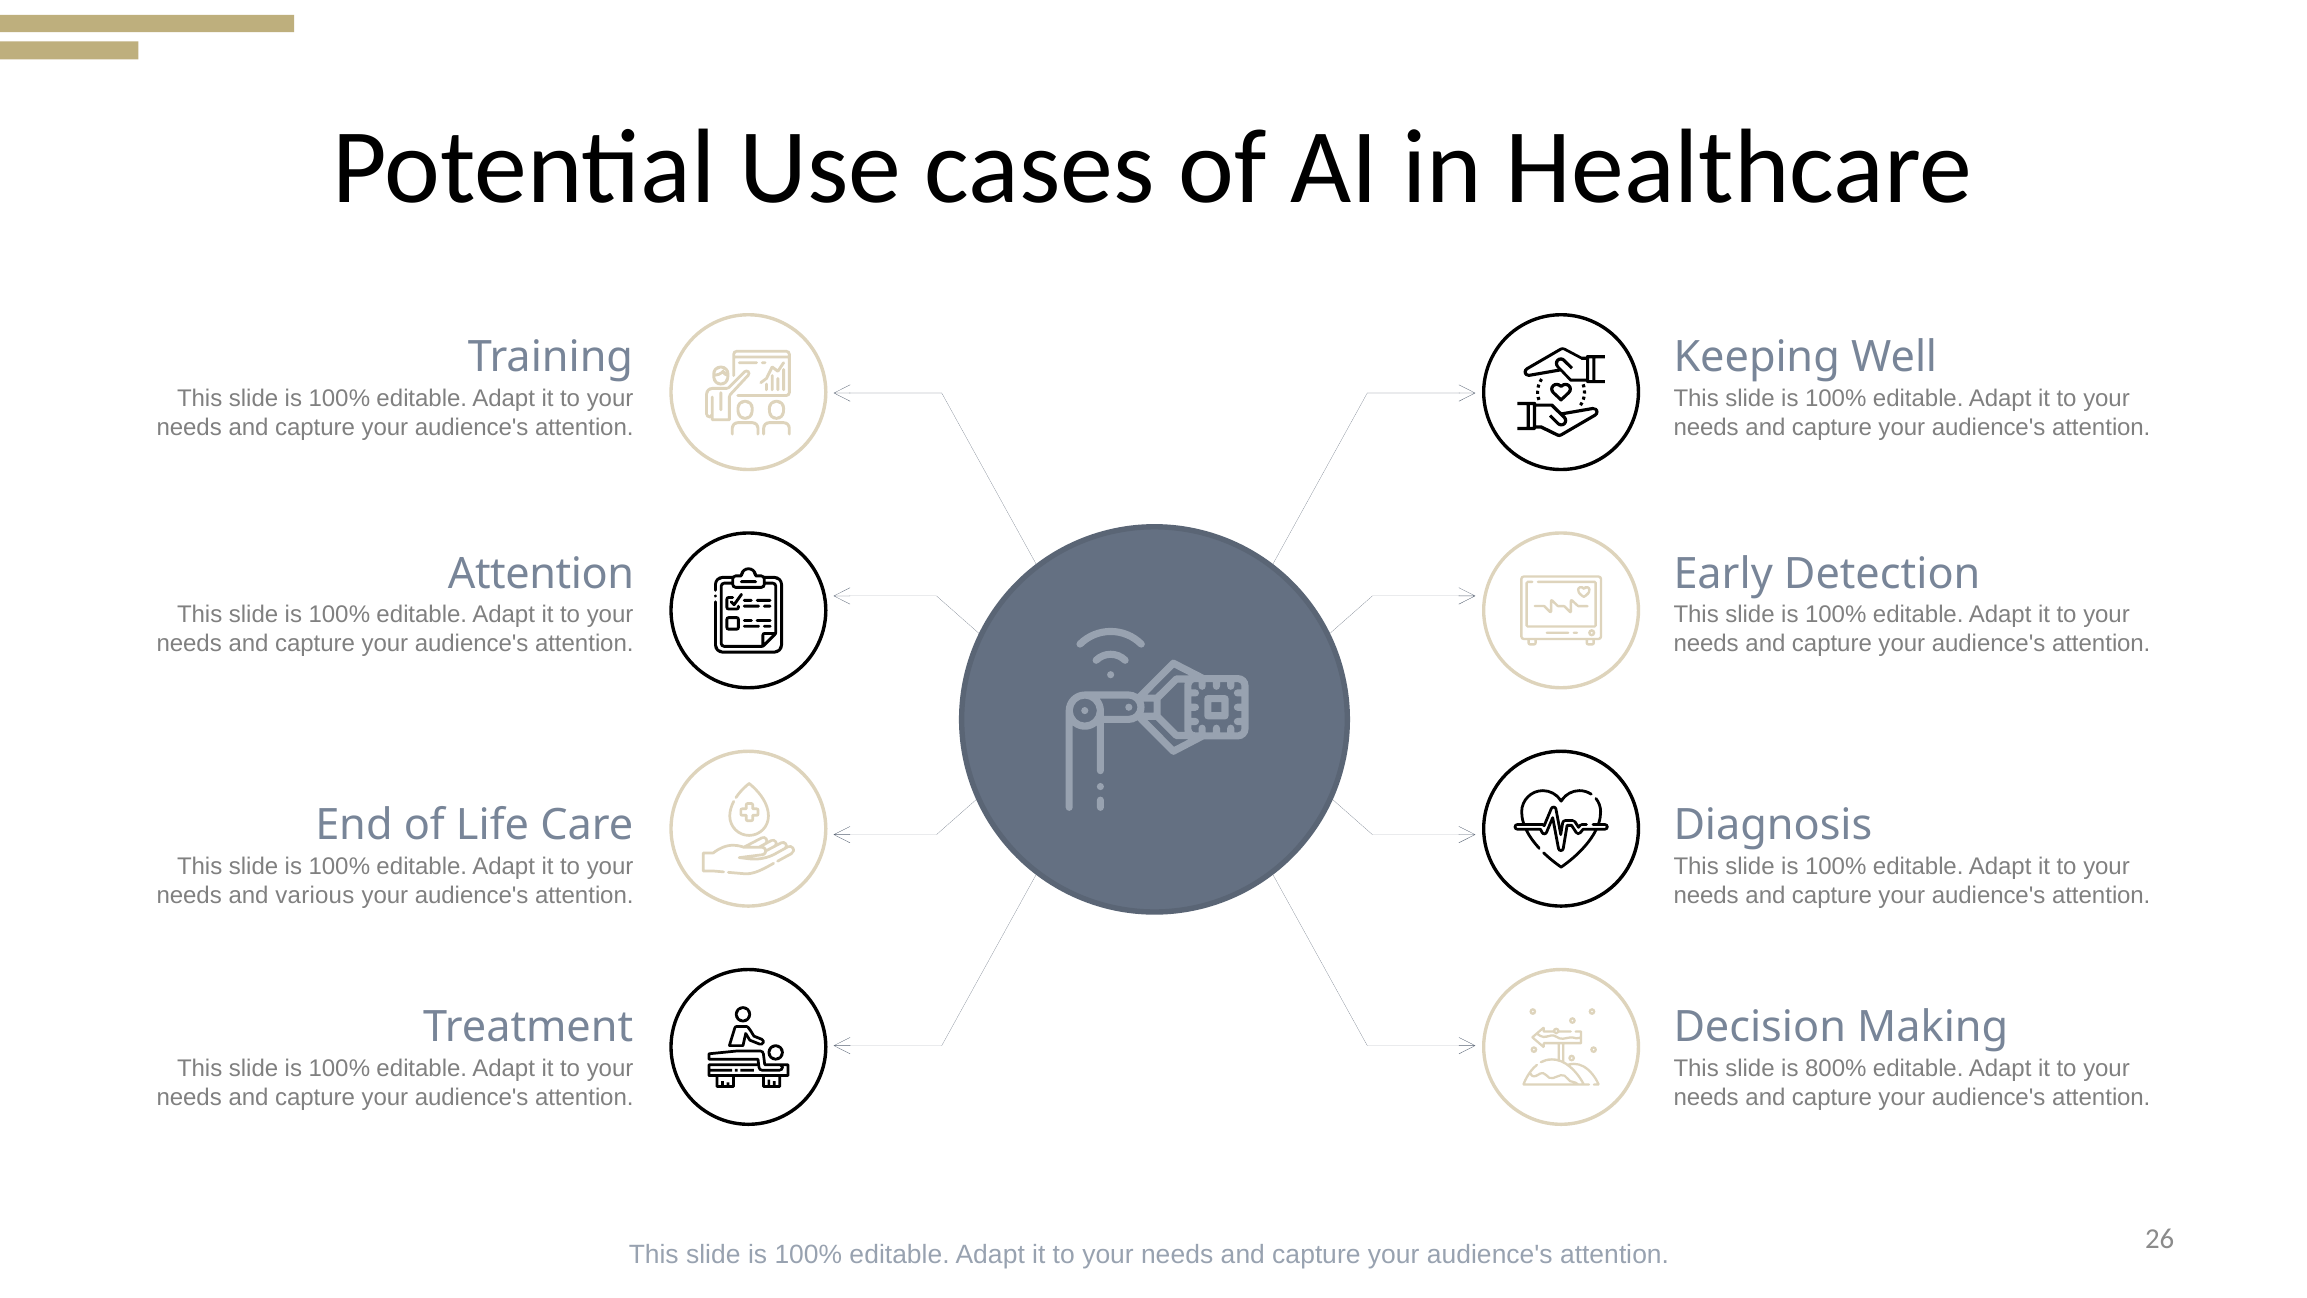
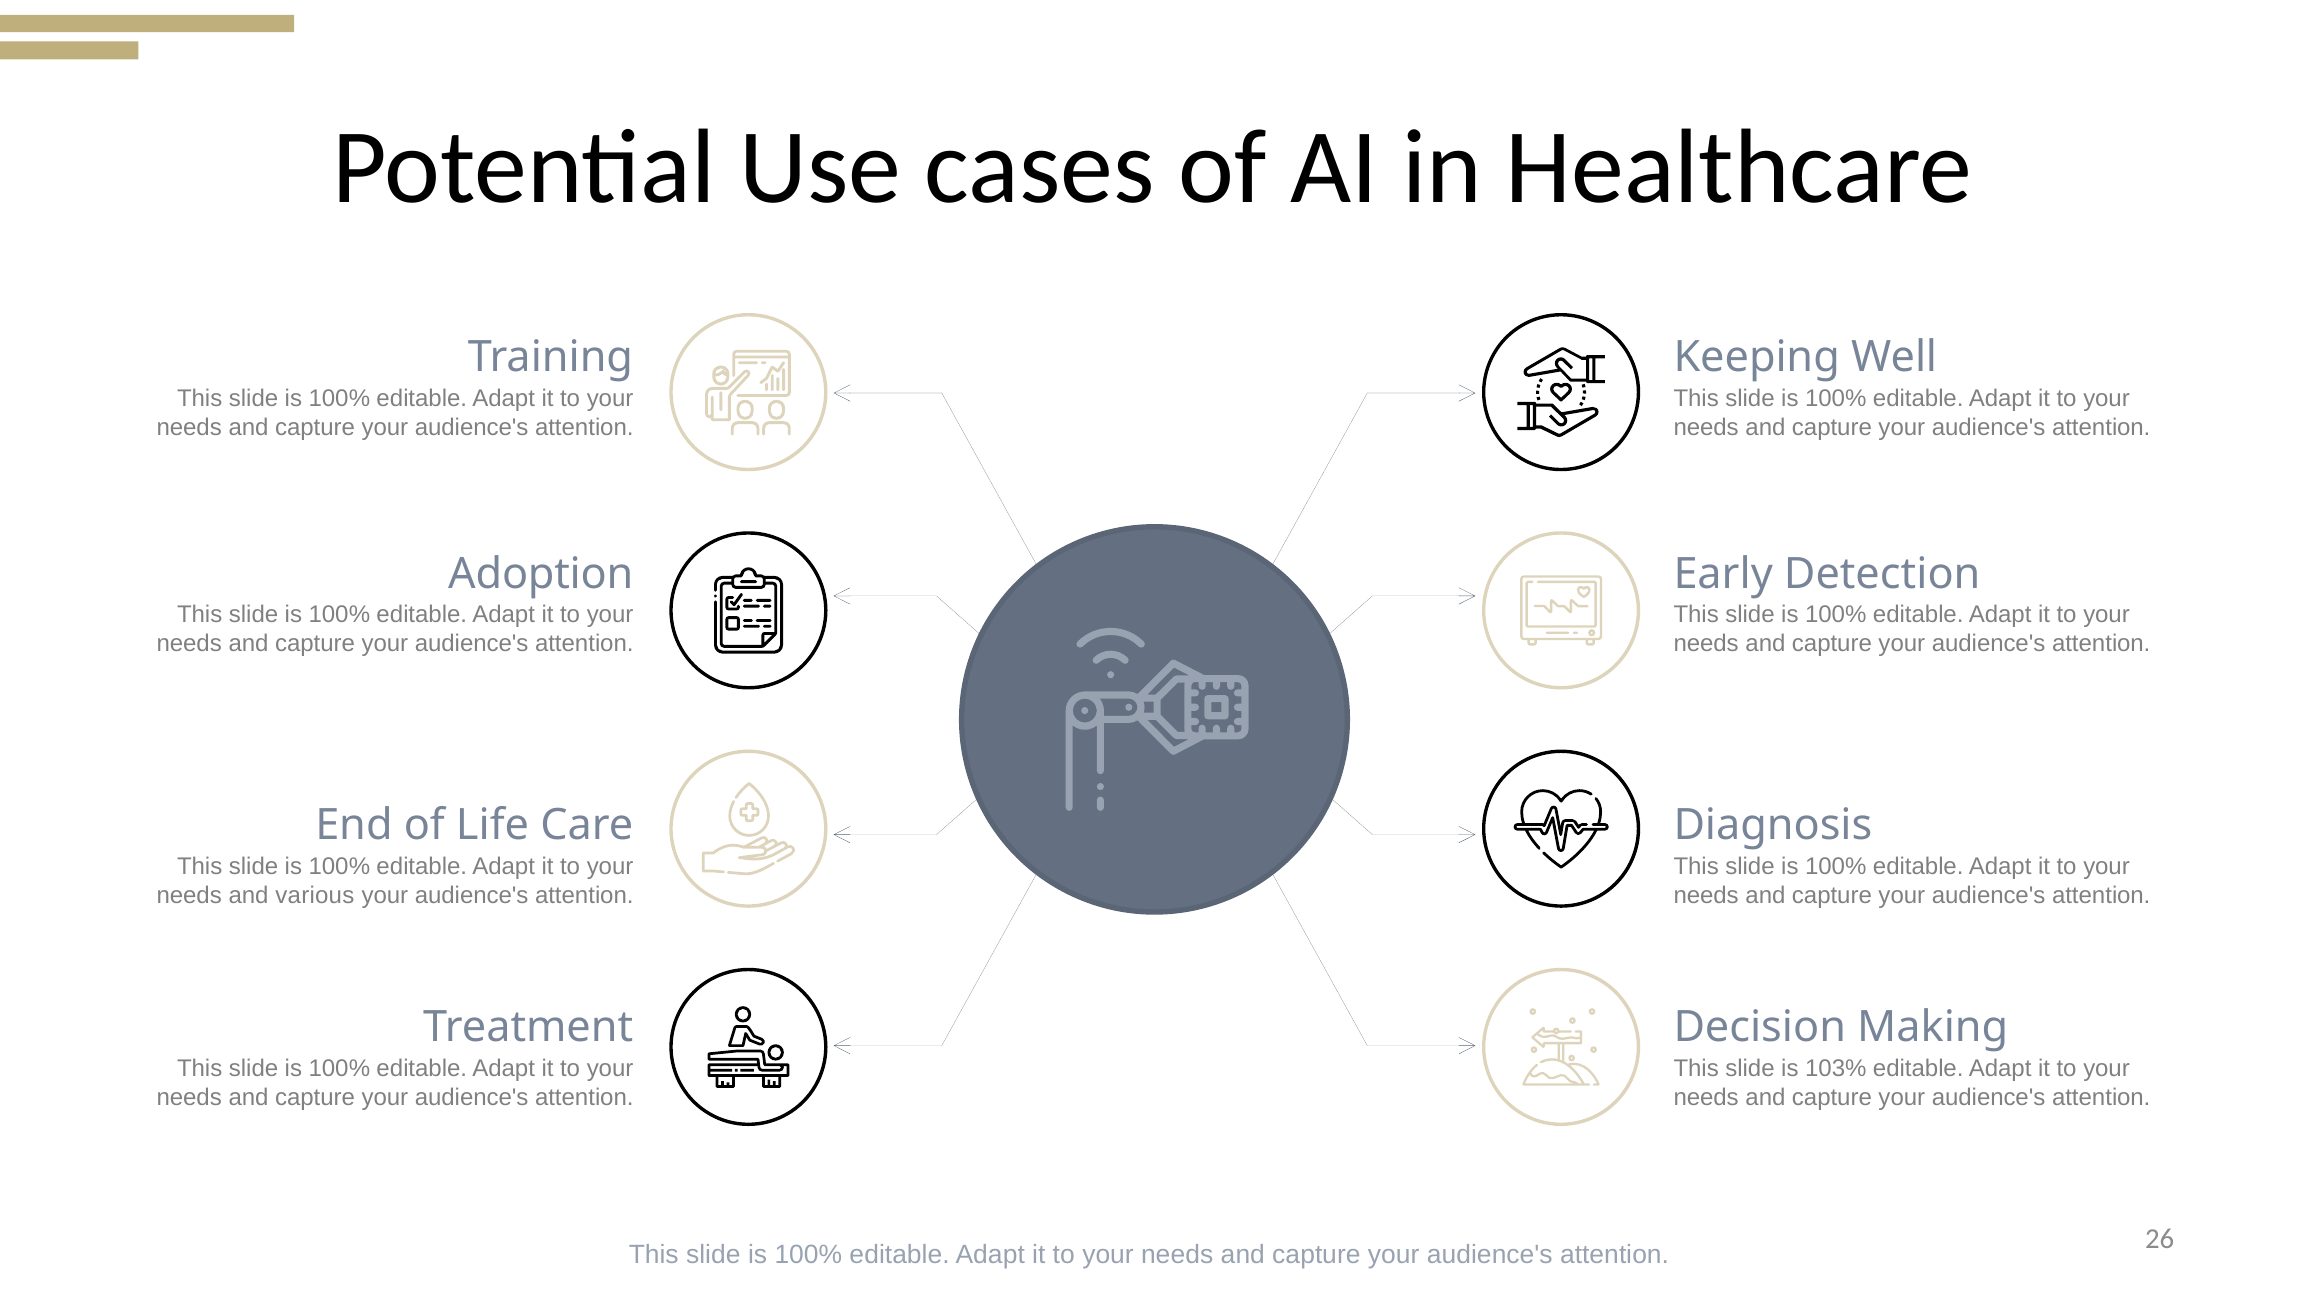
Attention at (541, 574): Attention -> Adoption
800%: 800% -> 103%
